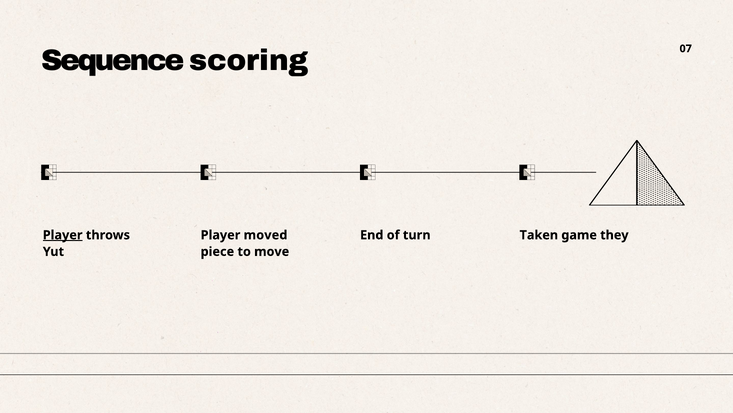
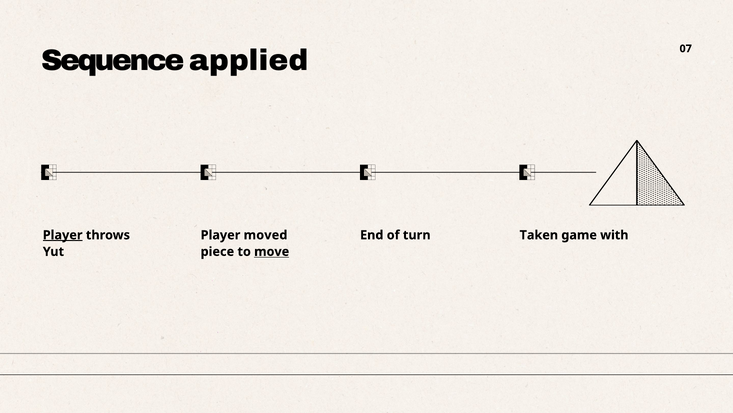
scoring: scoring -> applied
they: they -> with
move underline: none -> present
